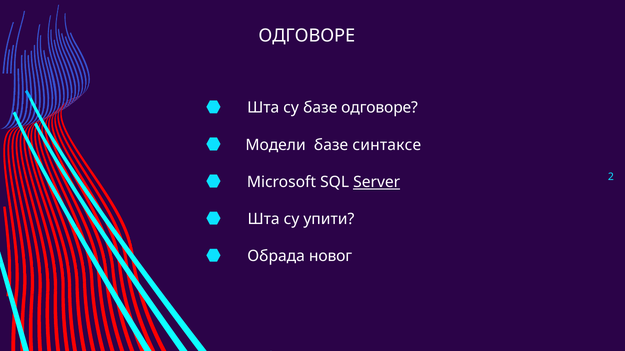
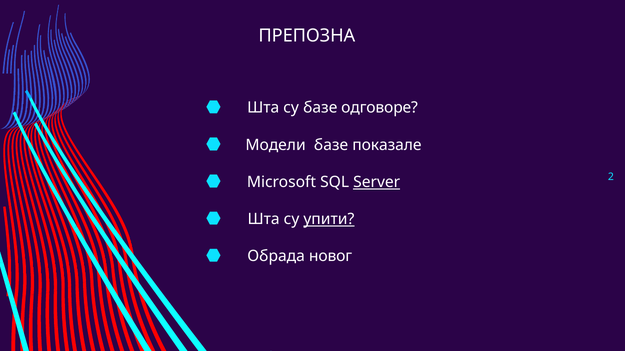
ОДГОВОРЕ at (307, 36): ОДГОВОРЕ -> ПРЕПОЗНА
синтаксе: синтаксе -> показале
упити underline: none -> present
